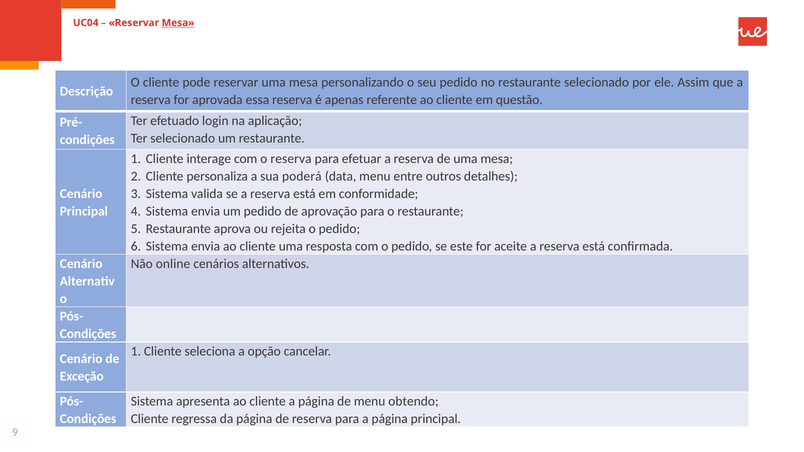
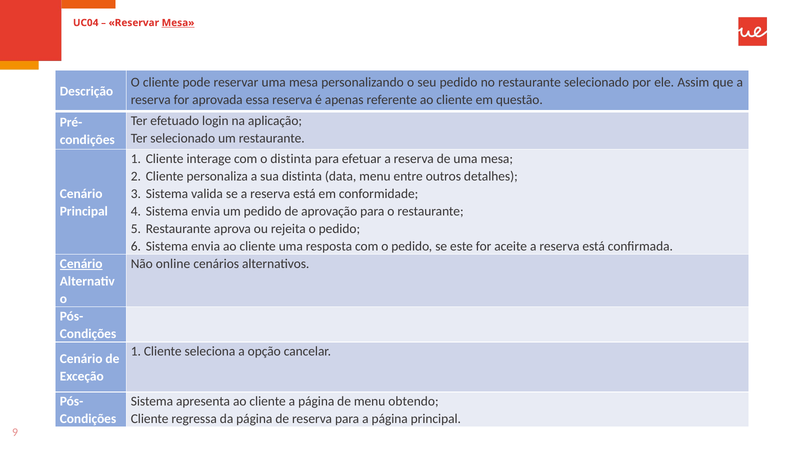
o reserva: reserva -> distinta
sua poderá: poderá -> distinta
Cenário at (81, 264) underline: none -> present
